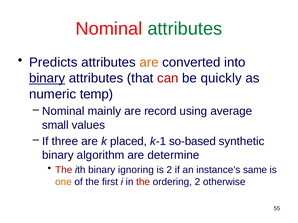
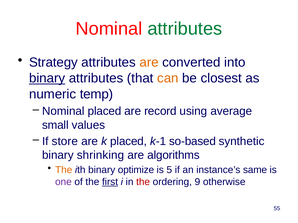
Predicts: Predicts -> Strategy
can colour: red -> orange
quickly: quickly -> closest
Nominal mainly: mainly -> placed
three: three -> store
algorithm: algorithm -> shrinking
determine: determine -> algorithms
The at (64, 170) colour: red -> orange
ignoring: ignoring -> optimize
is 2: 2 -> 5
one colour: orange -> purple
first underline: none -> present
ordering 2: 2 -> 9
